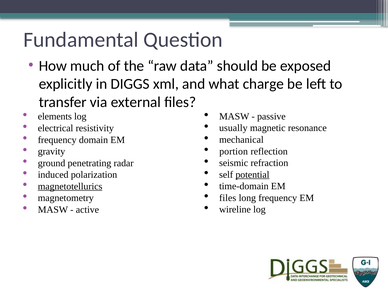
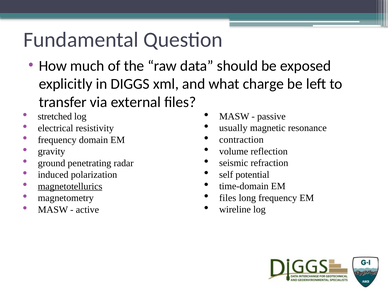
elements: elements -> stretched
mechanical: mechanical -> contraction
portion: portion -> volume
potential underline: present -> none
